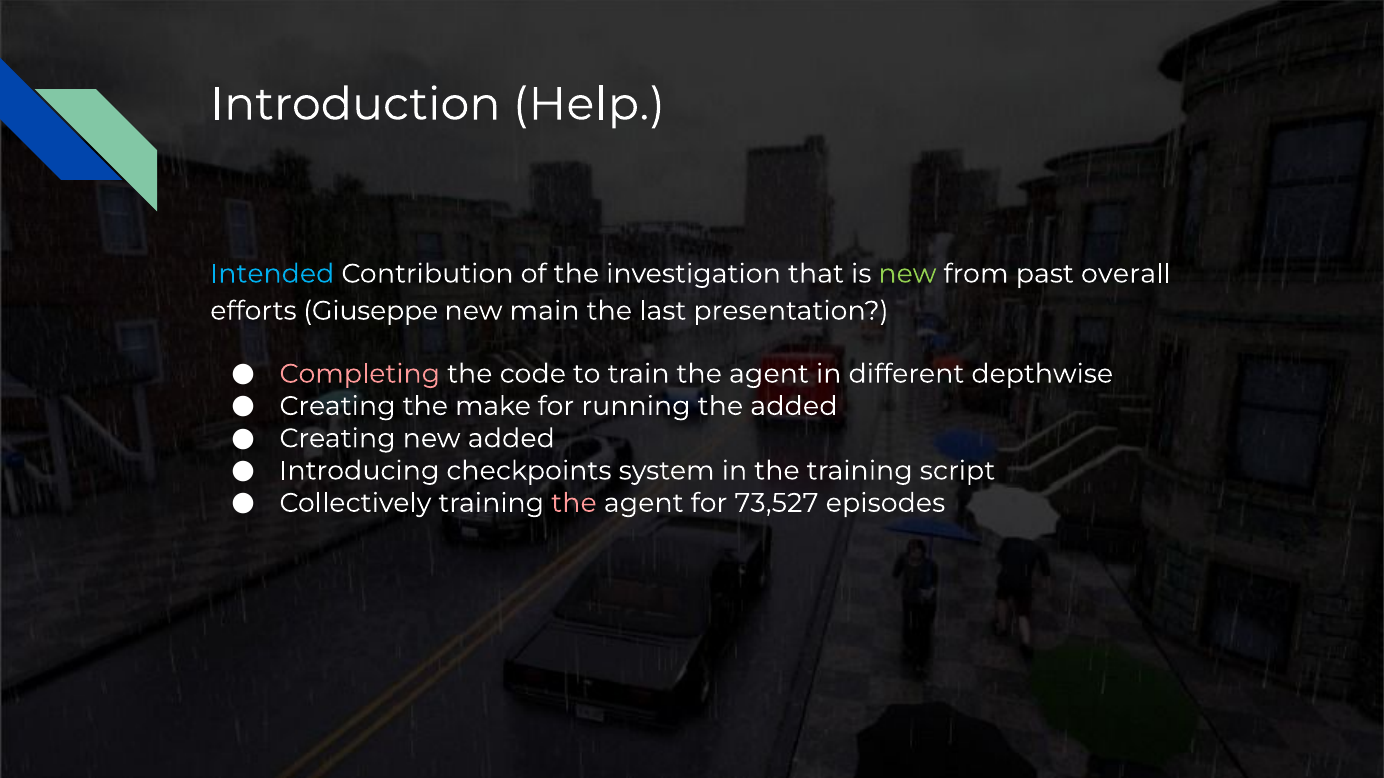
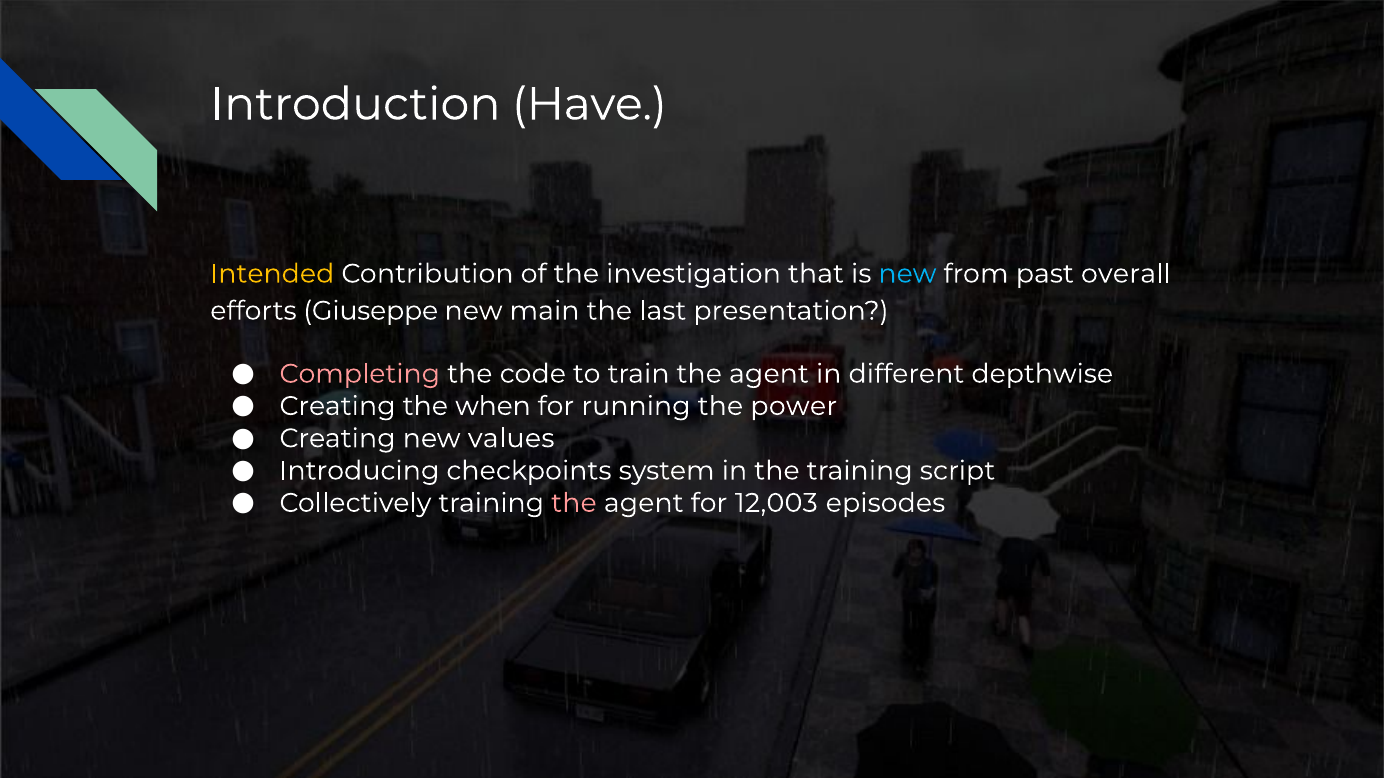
Help: Help -> Have
Intended colour: light blue -> yellow
new at (907, 274) colour: light green -> light blue
make: make -> when
the added: added -> power
new added: added -> values
73,527: 73,527 -> 12,003
